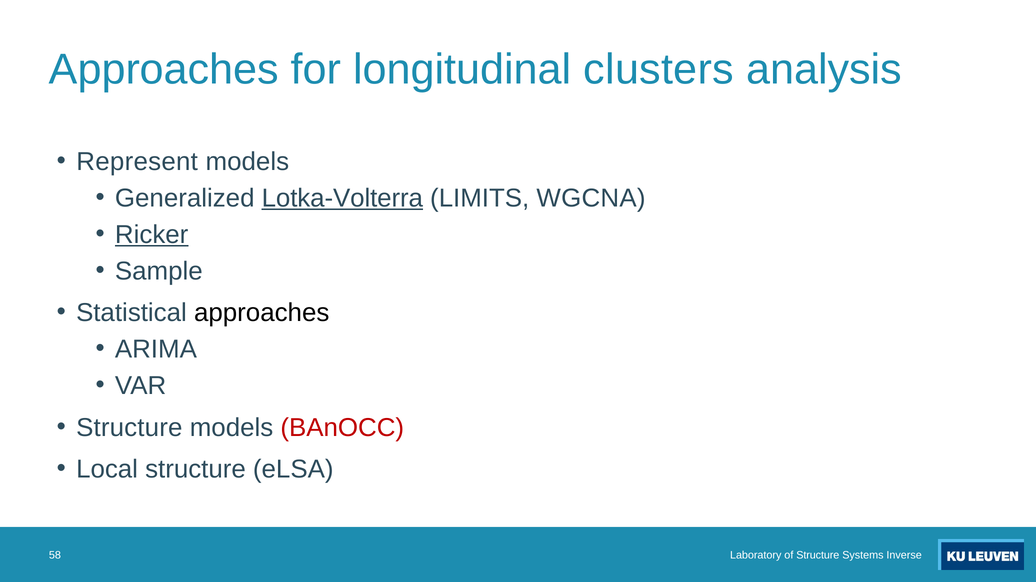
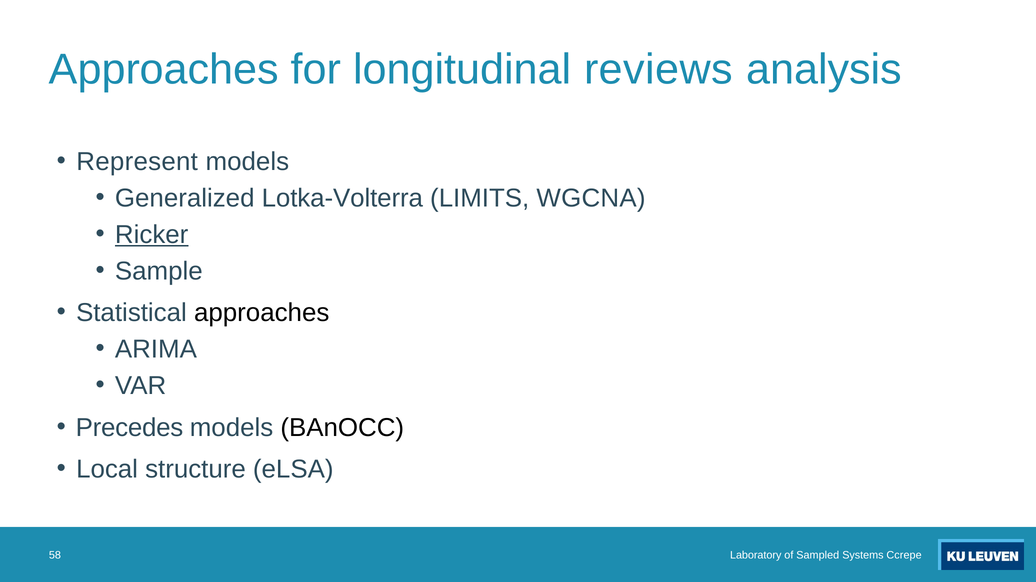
clusters: clusters -> reviews
Lotka-Volterra underline: present -> none
Structure at (129, 428): Structure -> Precedes
BAnOCC colour: red -> black
of Structure: Structure -> Sampled
Inverse: Inverse -> Ccrepe
